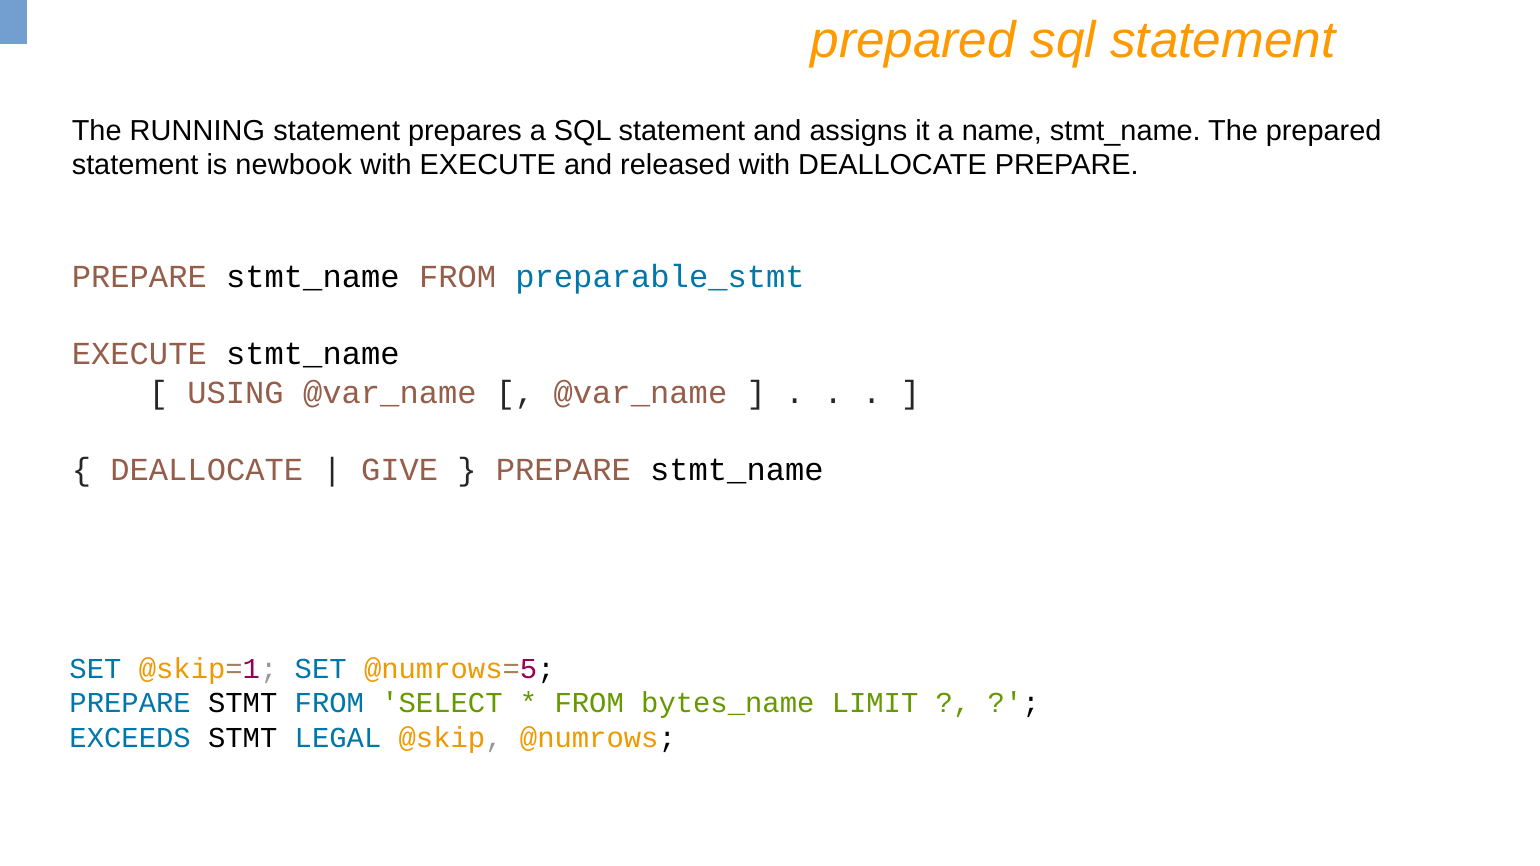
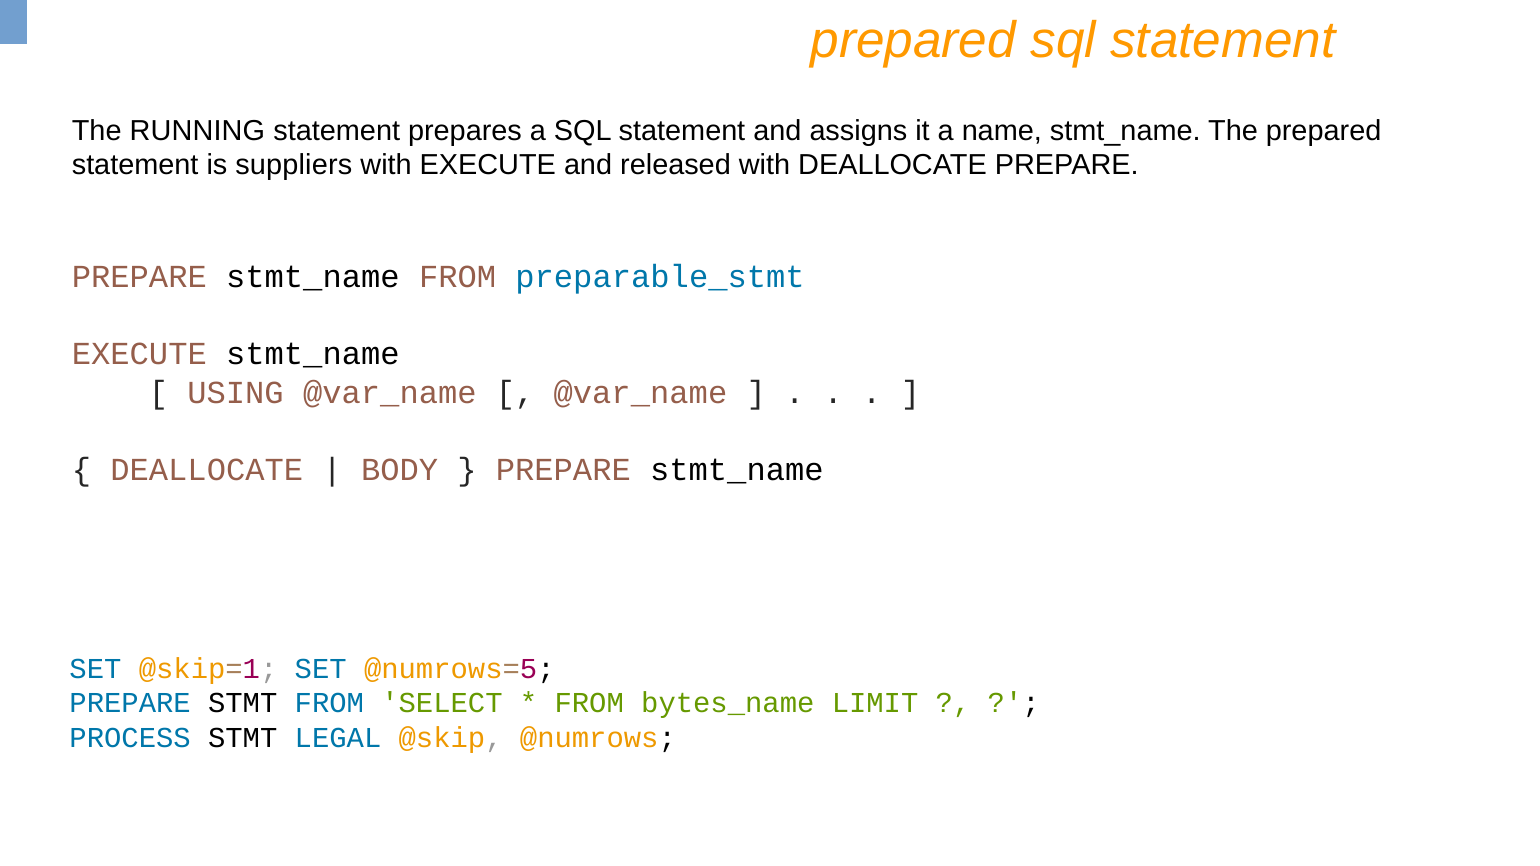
newbook: newbook -> suppliers
GIVE: GIVE -> BODY
EXCEEDS: EXCEEDS -> PROCESS
